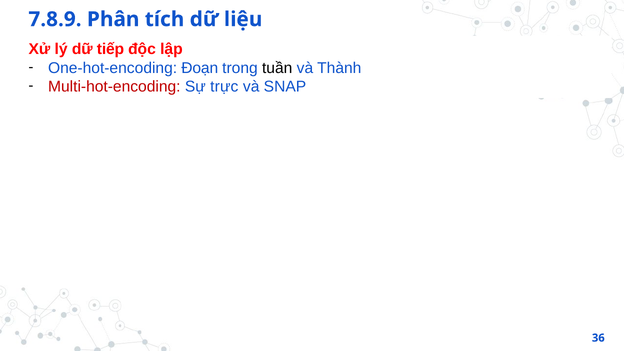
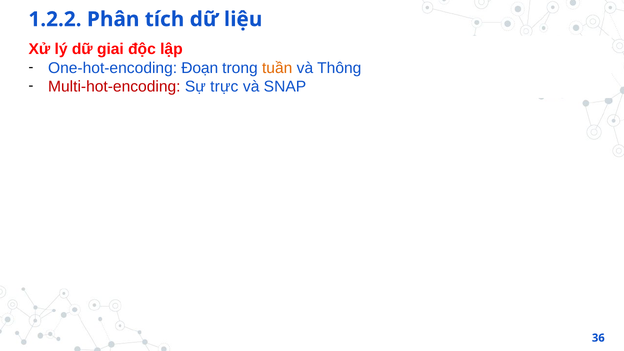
7.8.9: 7.8.9 -> 1.2.2
tiếp: tiếp -> giai
tuần colour: black -> orange
Thành: Thành -> Thông
